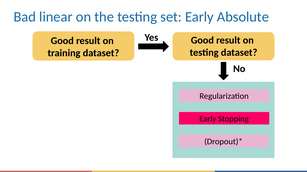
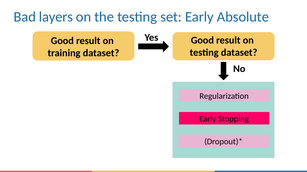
linear: linear -> layers
